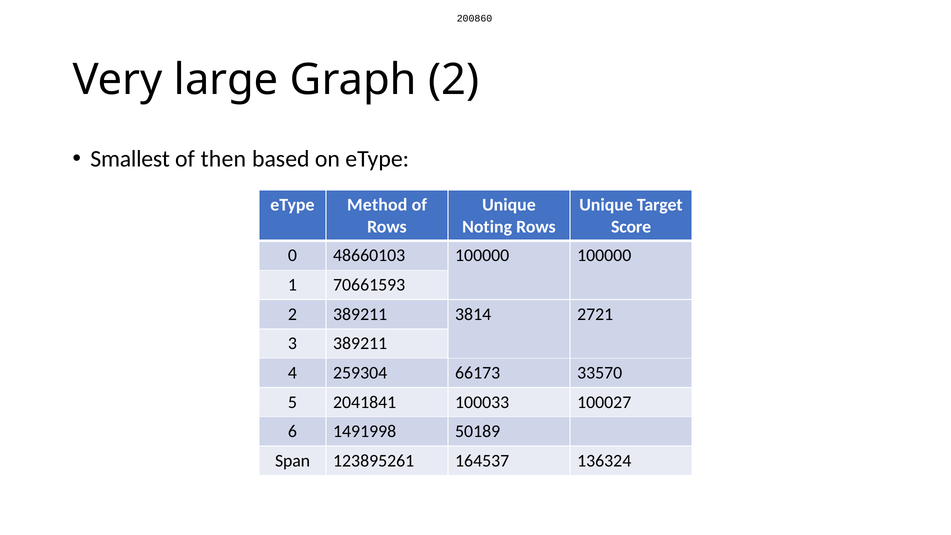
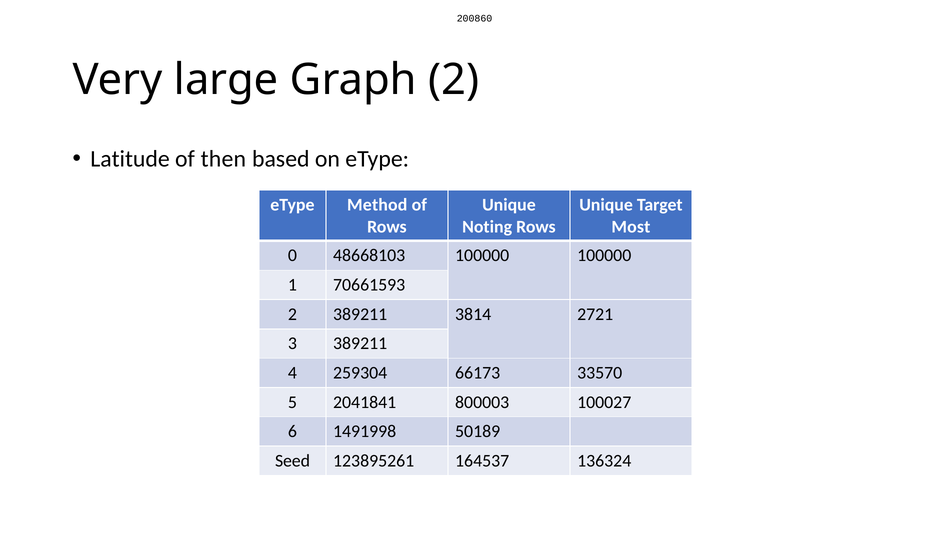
Smallest: Smallest -> Latitude
Score: Score -> Most
48660103: 48660103 -> 48668103
100033: 100033 -> 800003
Span: Span -> Seed
